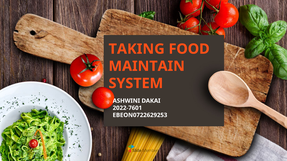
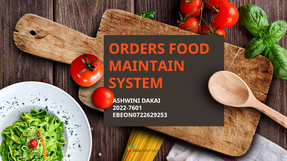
TAKING: TAKING -> ORDERS
